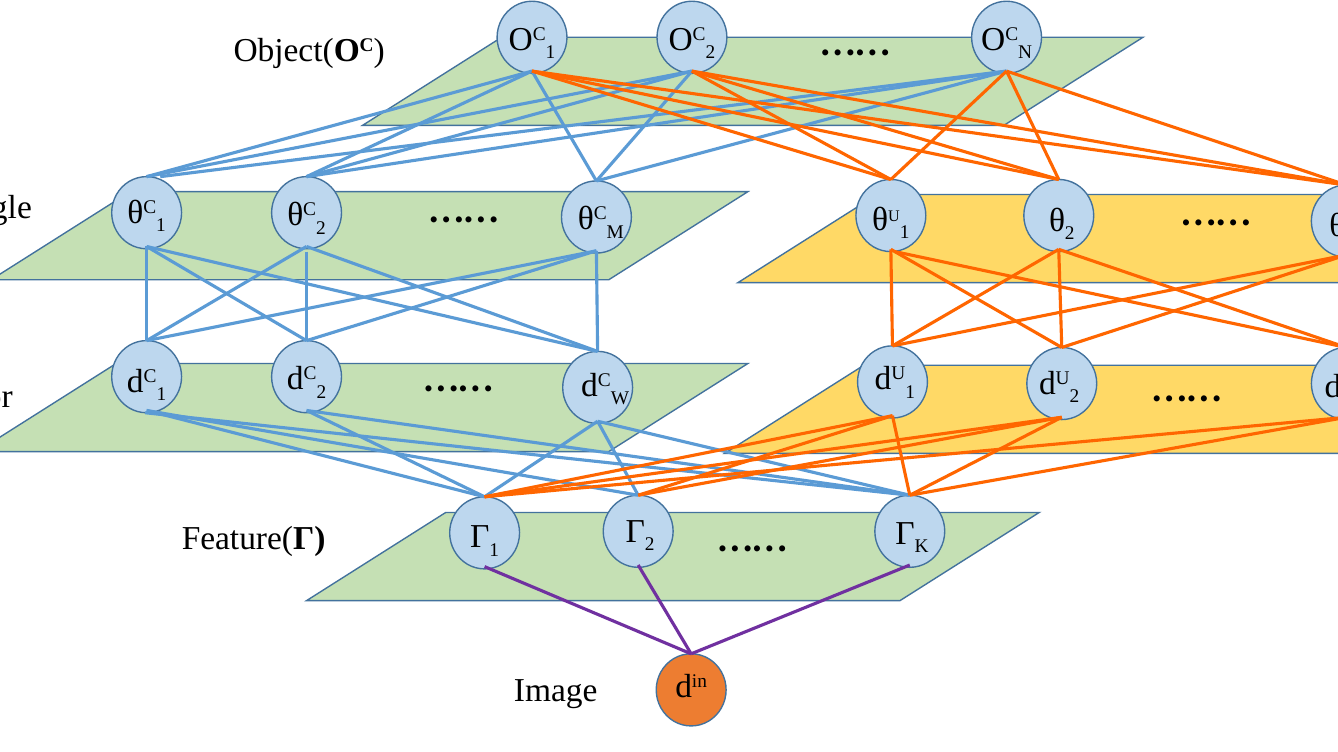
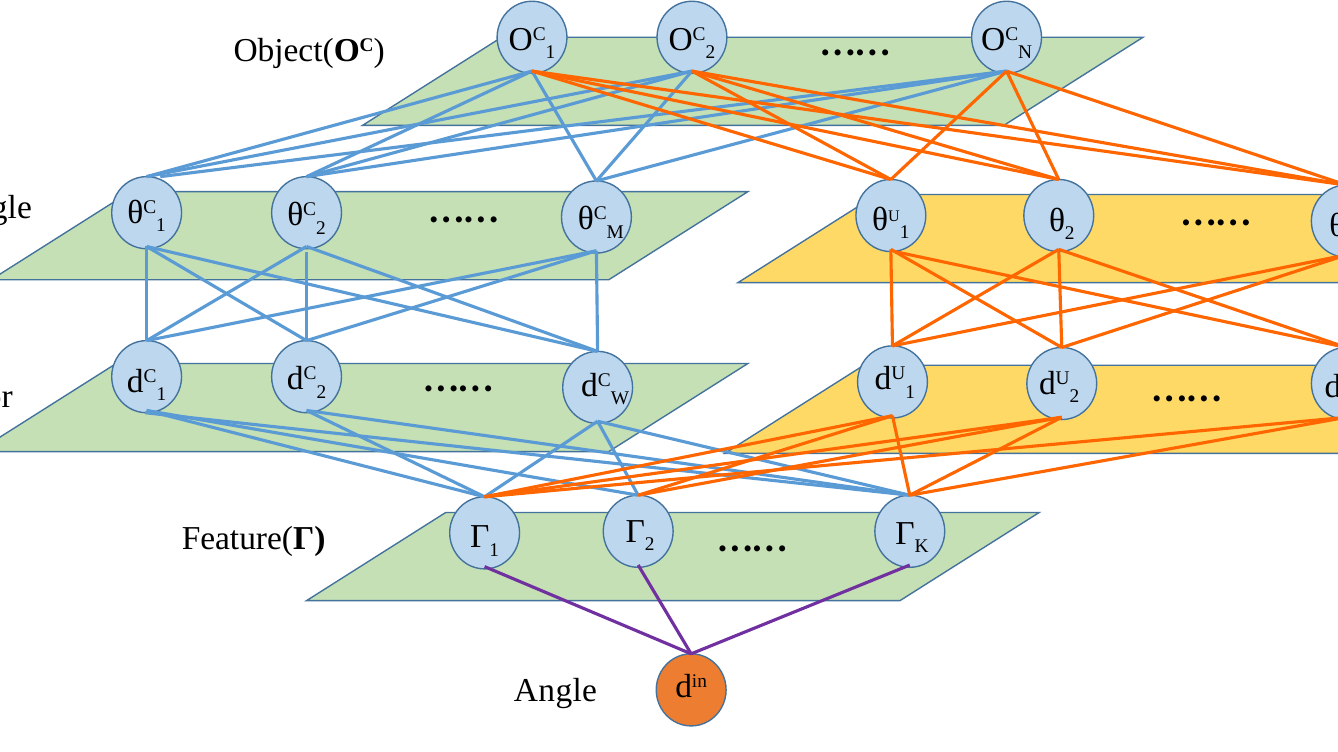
Image at (556, 691): Image -> Angle
